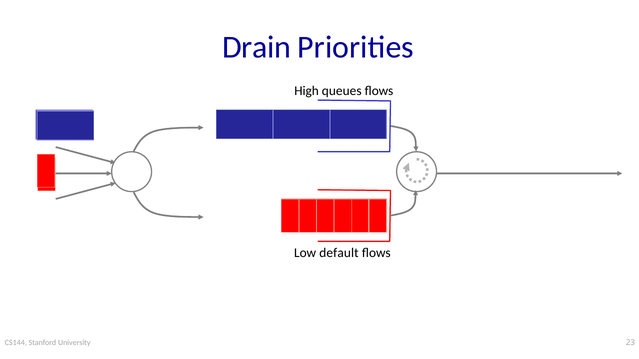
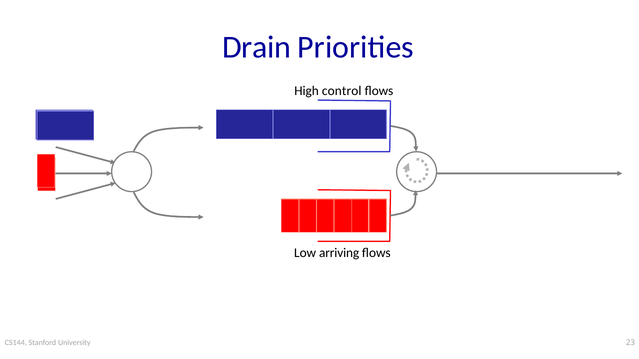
queues: queues -> control
default: default -> arriving
